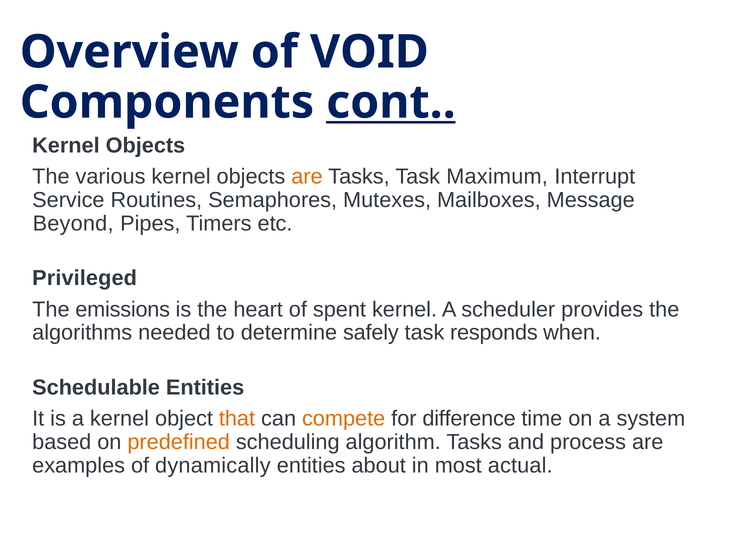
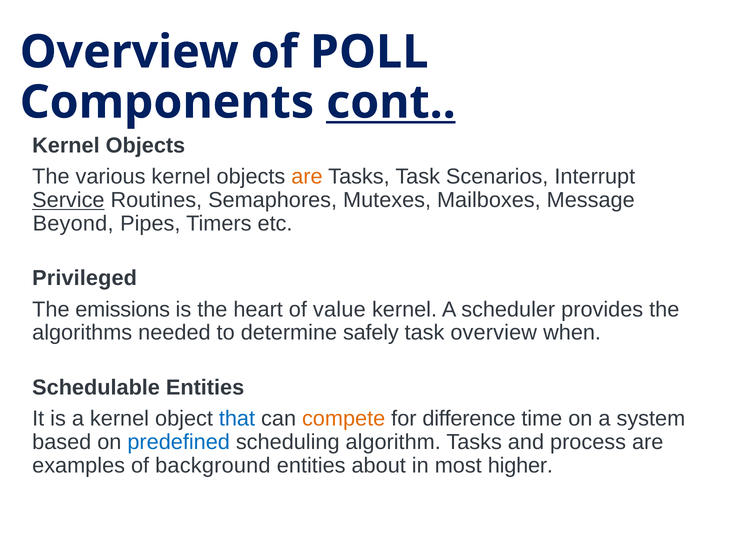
VOID: VOID -> POLL
Maximum: Maximum -> Scenarios
Service underline: none -> present
spent: spent -> value
task responds: responds -> overview
that colour: orange -> blue
predefined colour: orange -> blue
dynamically: dynamically -> background
actual: actual -> higher
